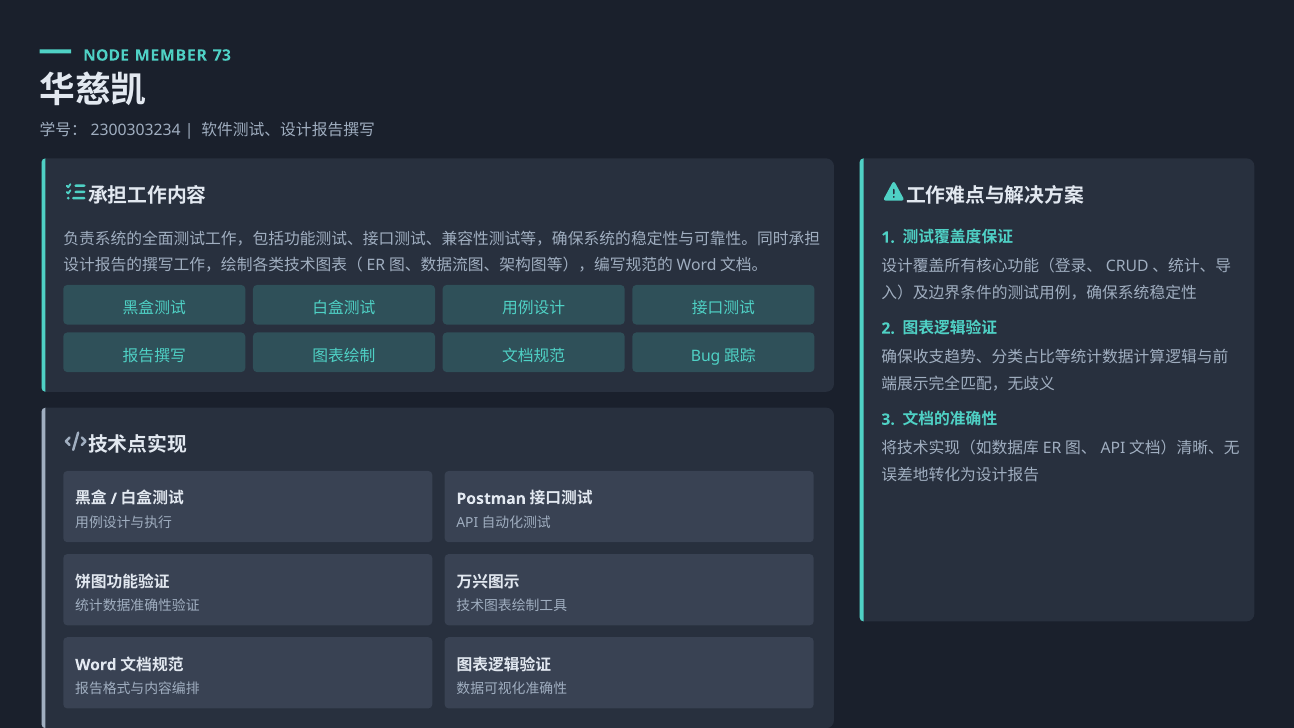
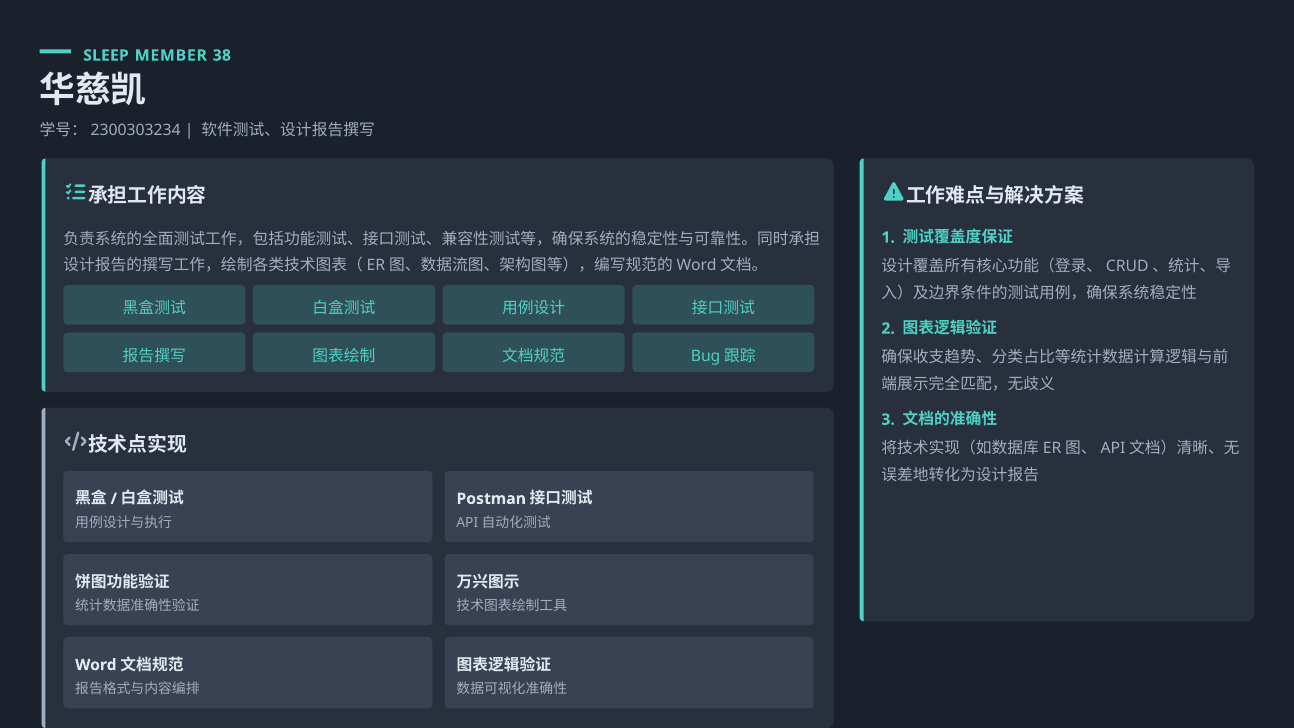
NODE: NODE -> SLEEP
73: 73 -> 38
